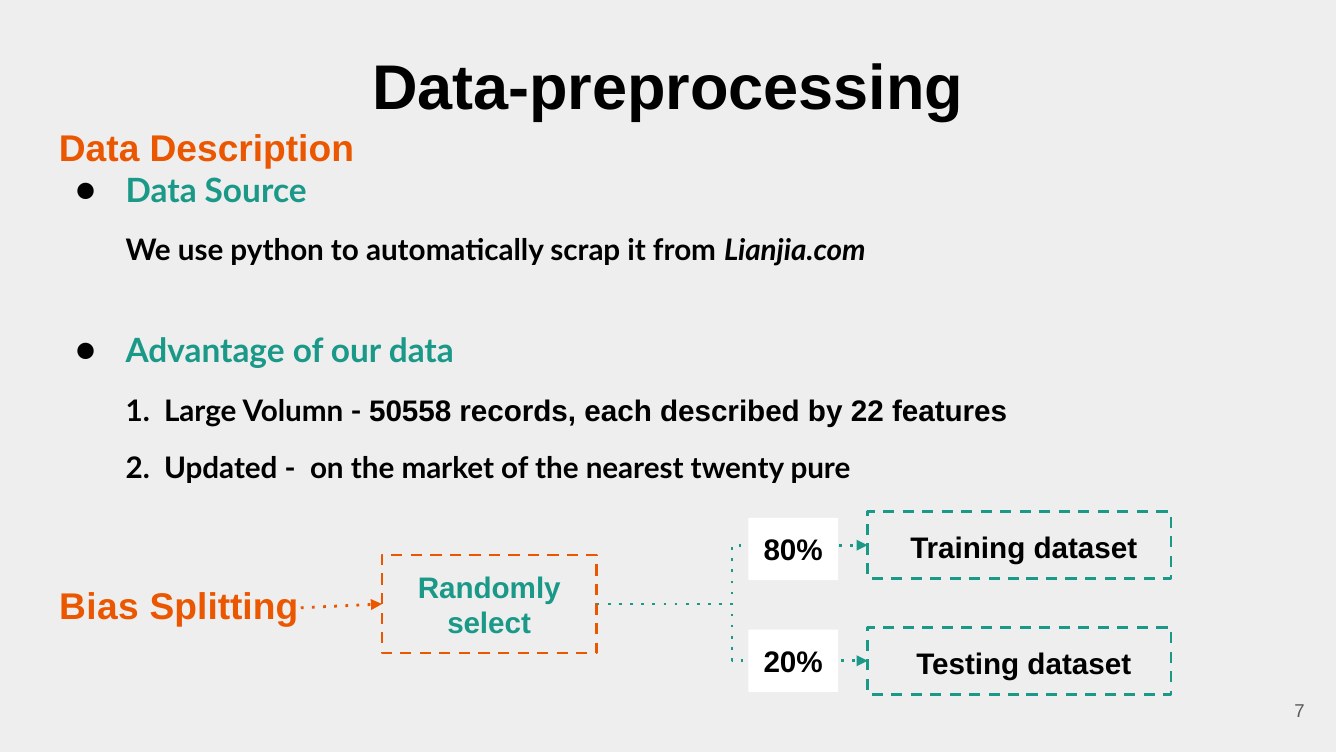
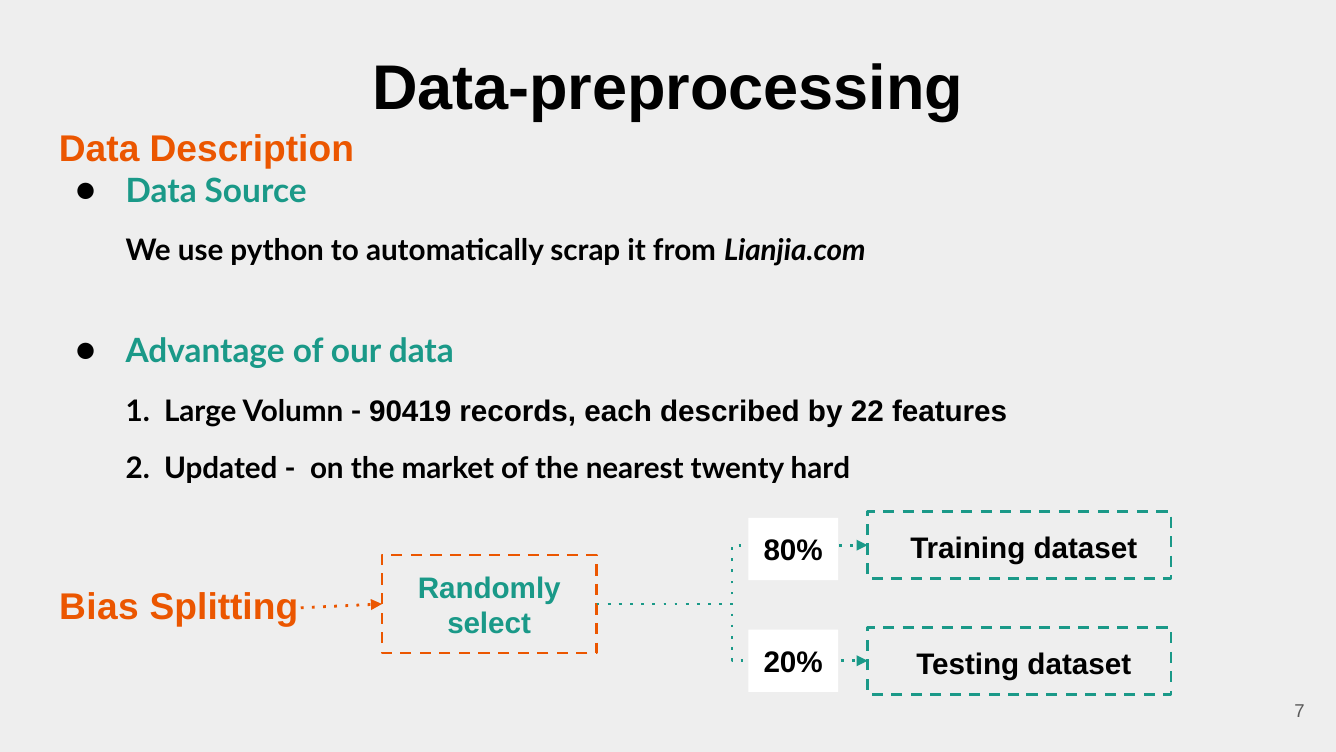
50558: 50558 -> 90419
pure: pure -> hard
